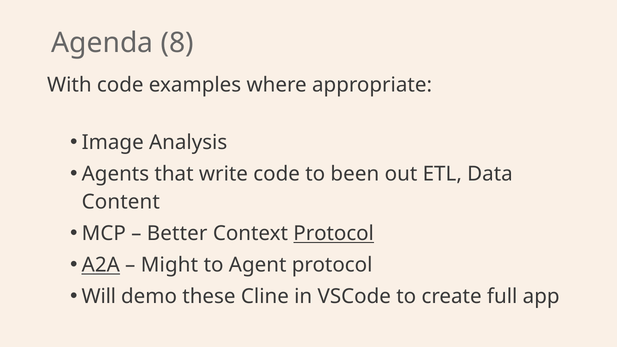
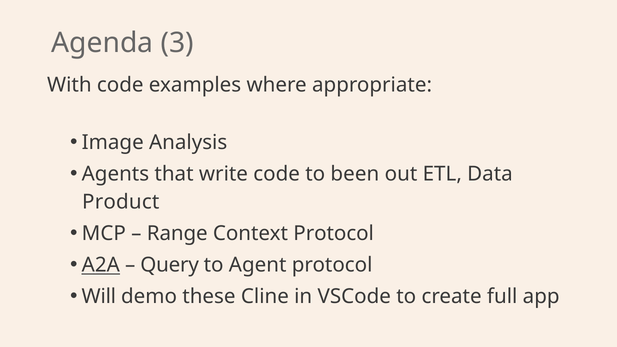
8: 8 -> 3
Content: Content -> Product
Better: Better -> Range
Protocol at (334, 234) underline: present -> none
Might: Might -> Query
